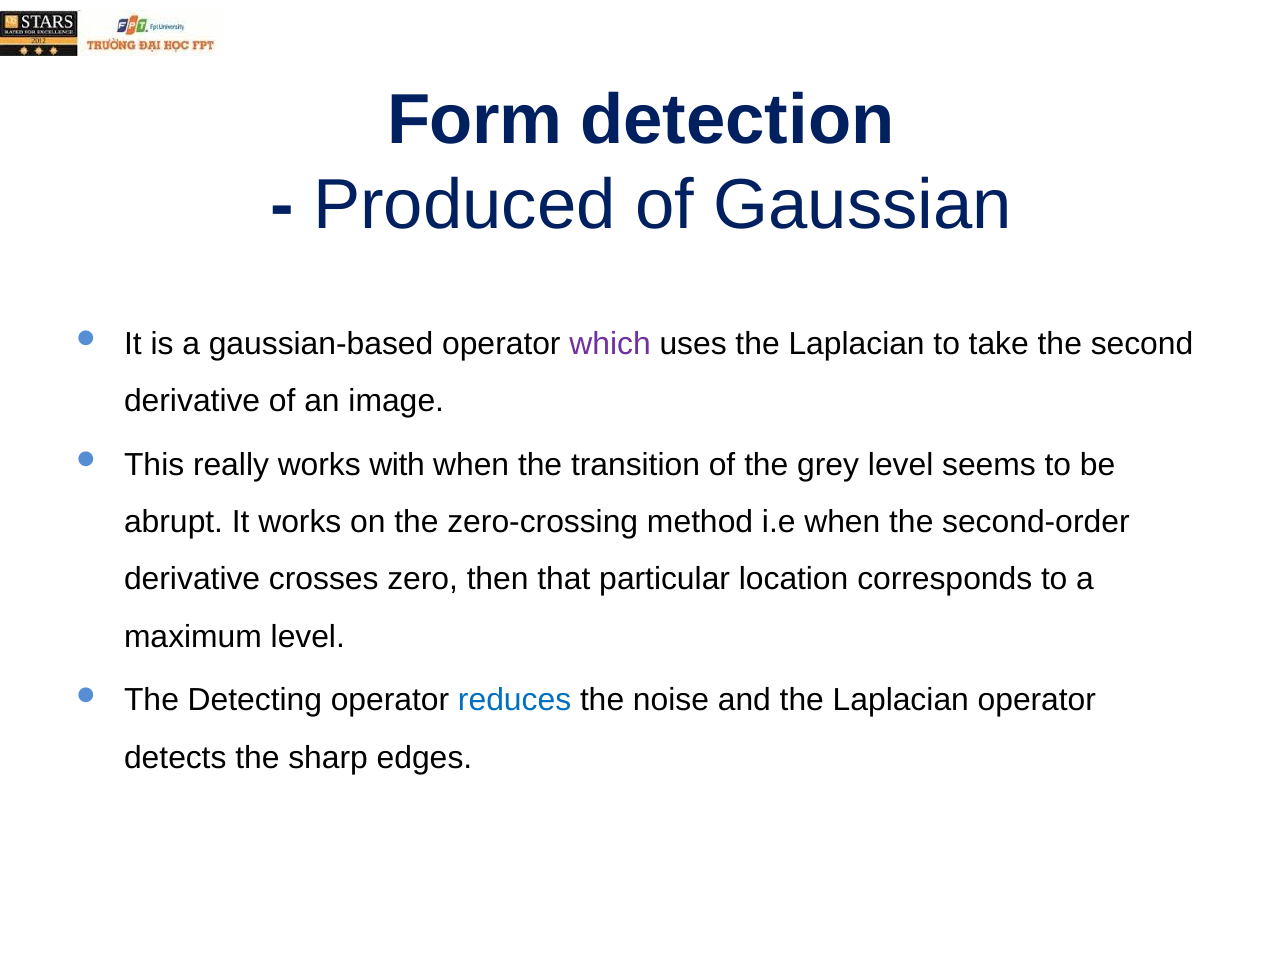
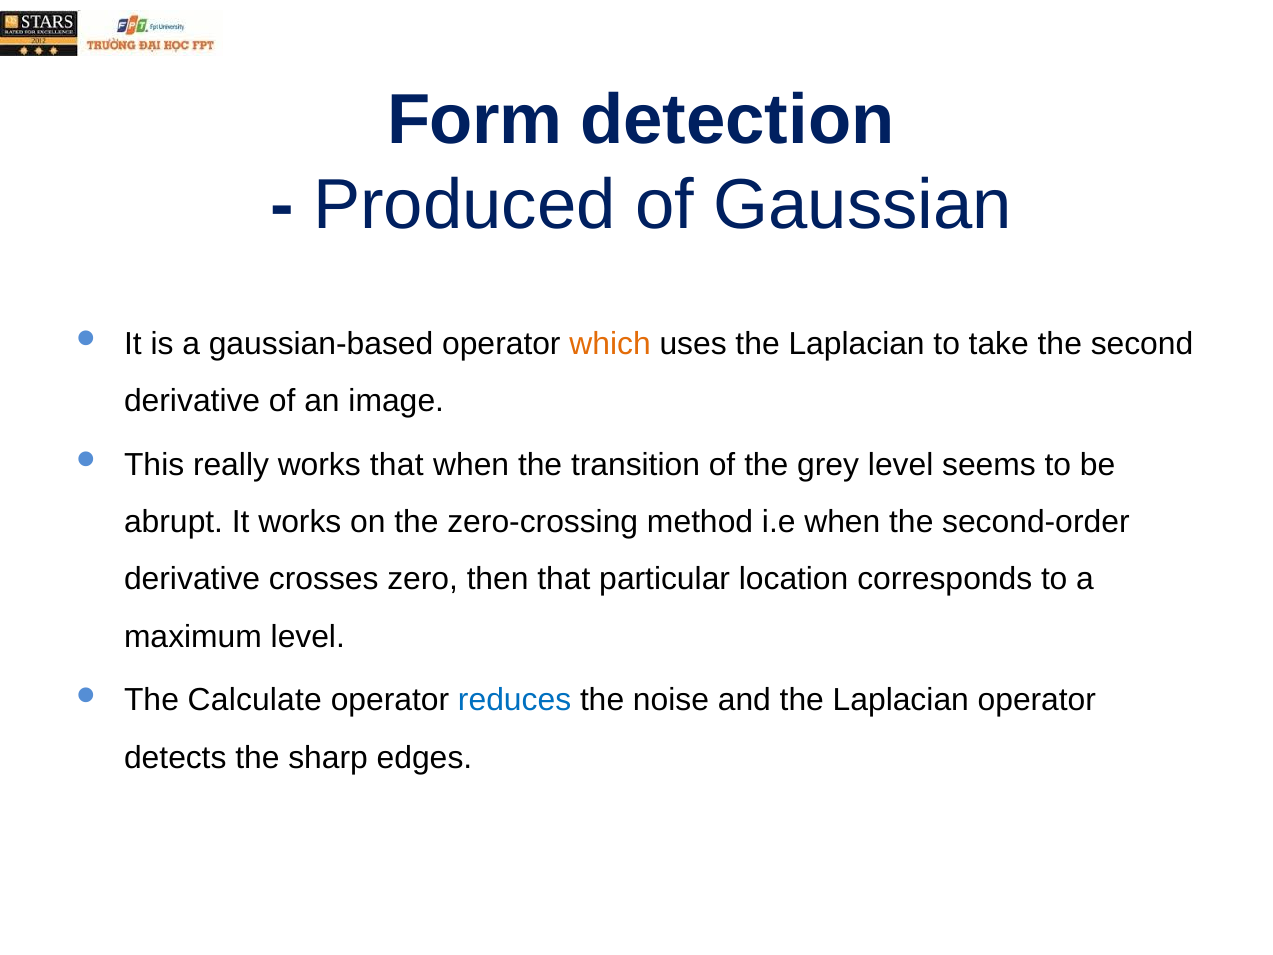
which colour: purple -> orange
works with: with -> that
Detecting: Detecting -> Calculate
